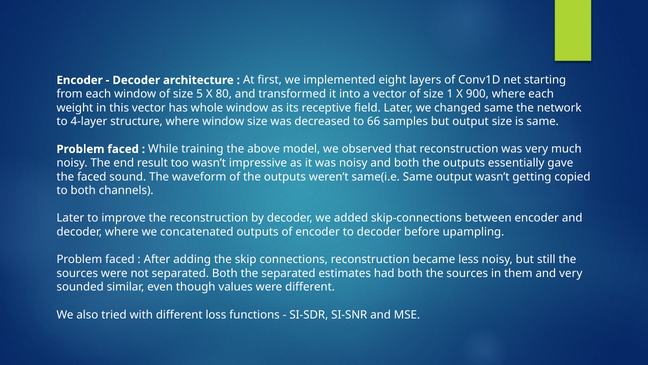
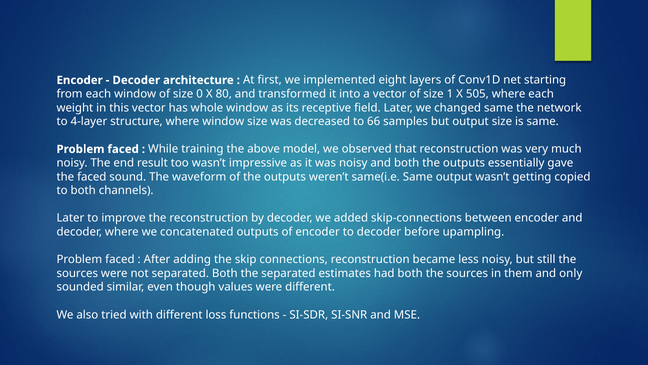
5: 5 -> 0
900: 900 -> 505
and very: very -> only
